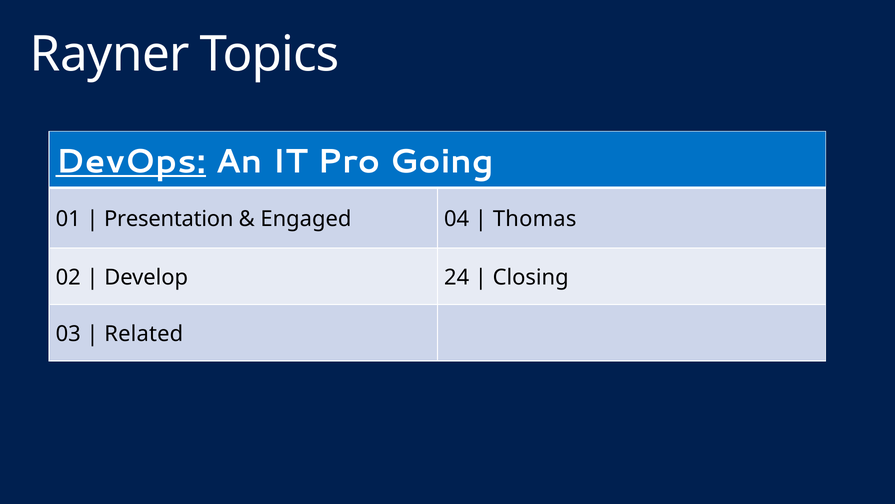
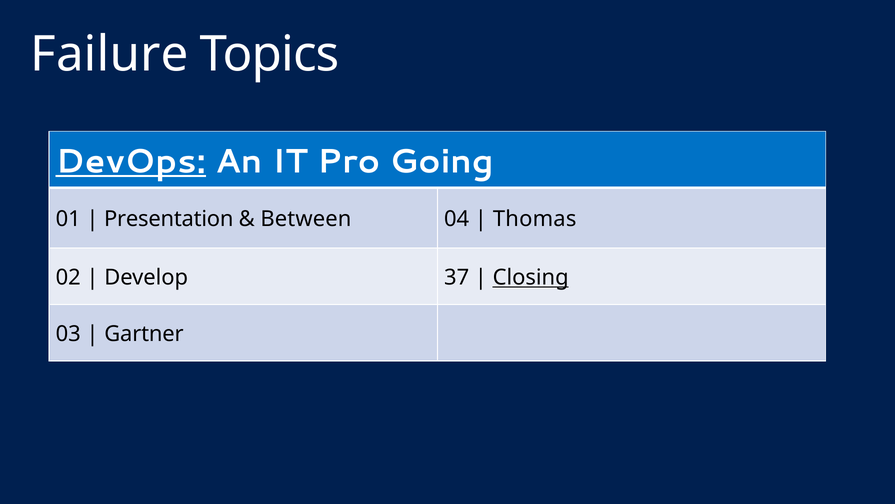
Rayner: Rayner -> Failure
Engaged: Engaged -> Between
24: 24 -> 37
Closing underline: none -> present
Related: Related -> Gartner
